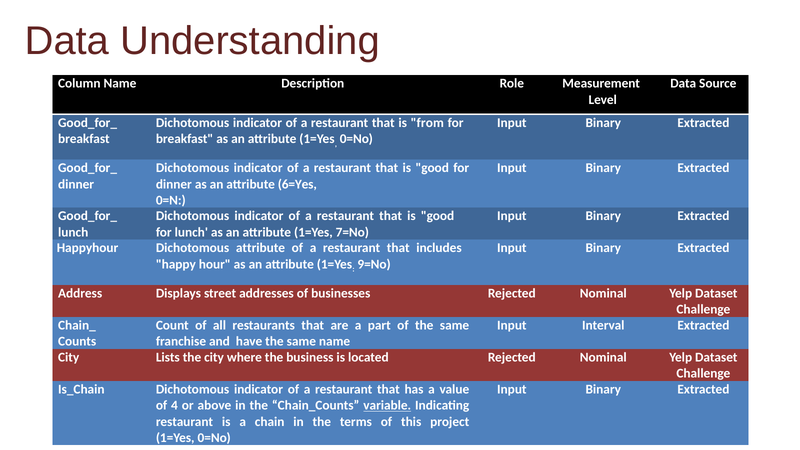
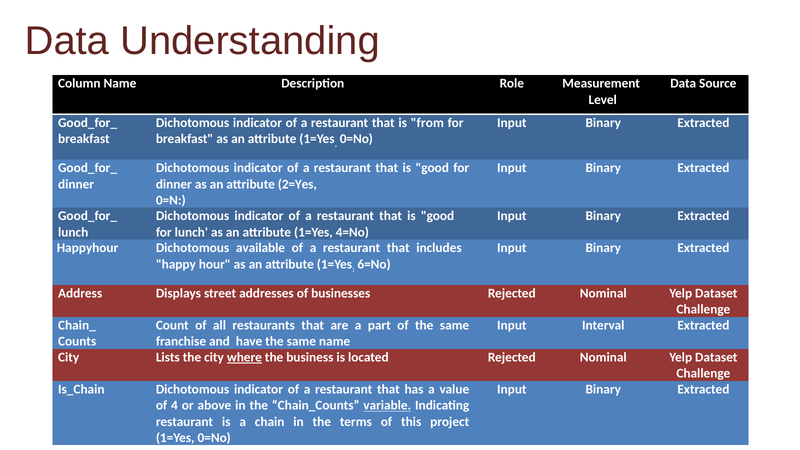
6=Yes: 6=Yes -> 2=Yes
7=No: 7=No -> 4=No
Dichotomous attribute: attribute -> available
9=No: 9=No -> 6=No
where underline: none -> present
